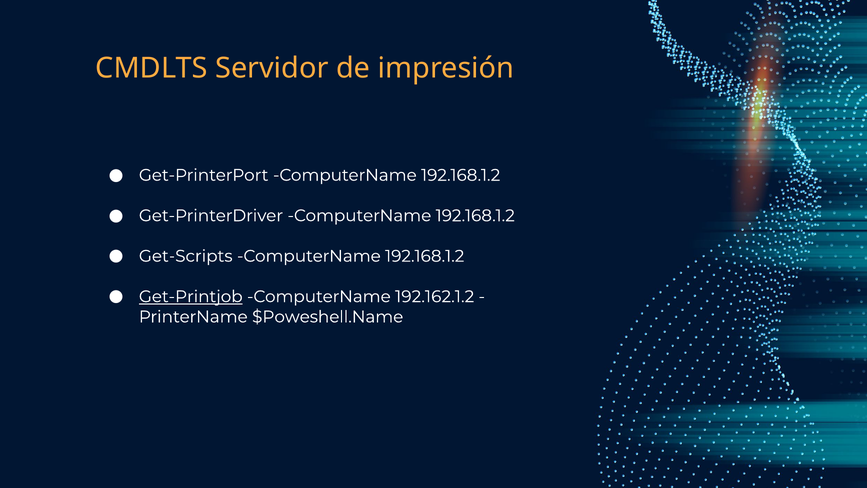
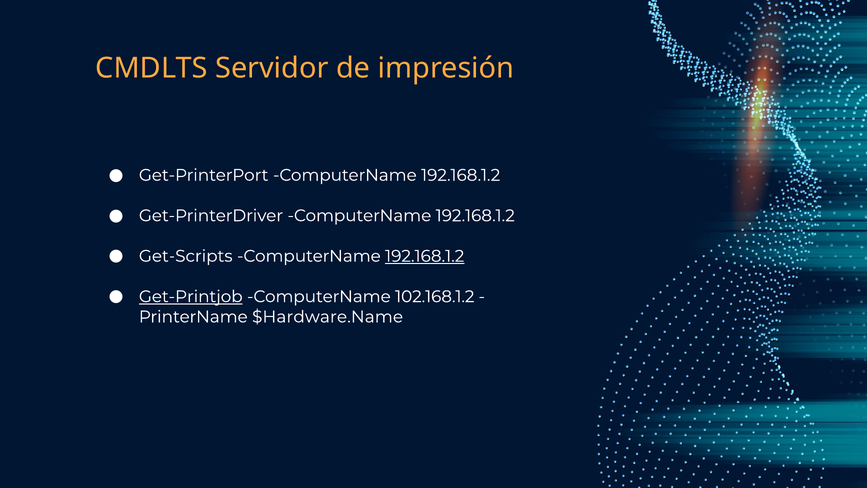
192.168.1.2 at (425, 256) underline: none -> present
192.162.1.2: 192.162.1.2 -> 102.168.1.2
$Poweshell.Name: $Poweshell.Name -> $Hardware.Name
